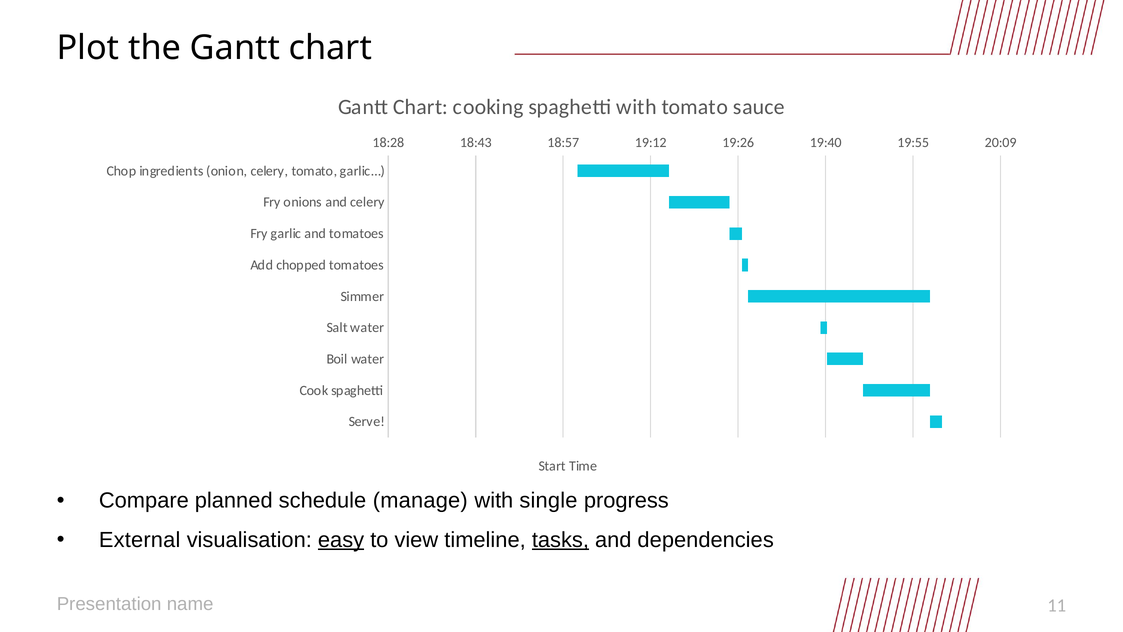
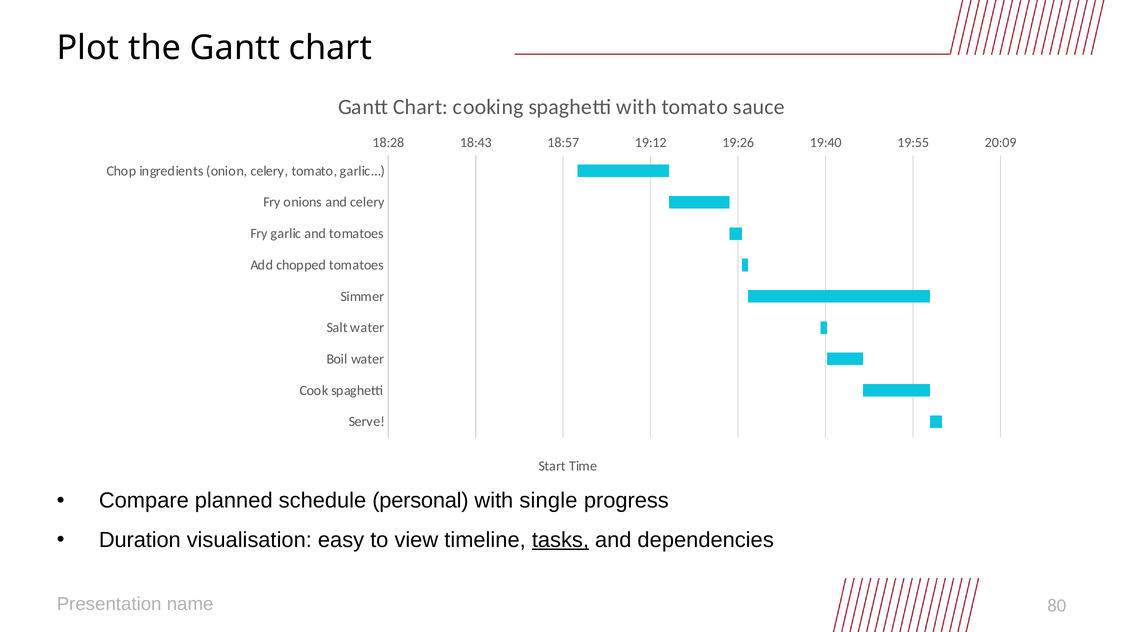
manage: manage -> personal
External: External -> Duration
easy underline: present -> none
11: 11 -> 80
